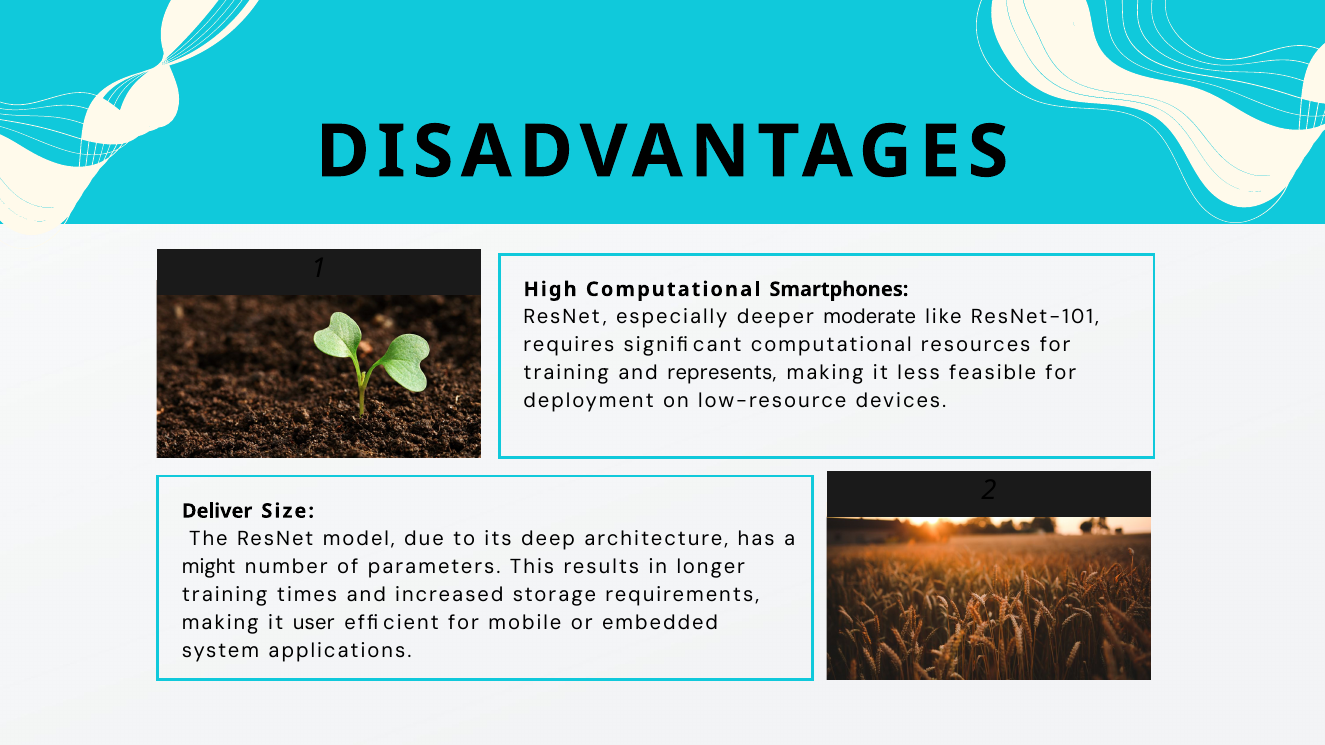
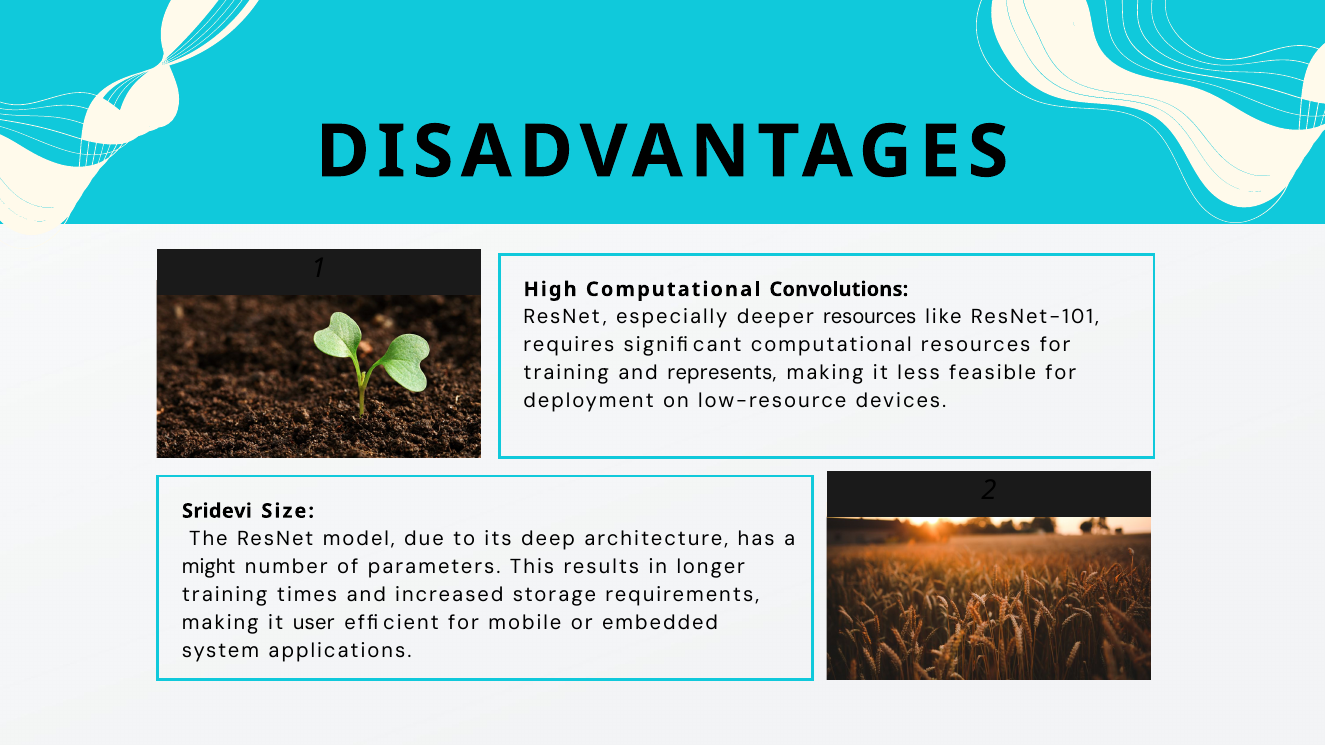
Smartphones: Smartphones -> Convolutions
deeper moderate: moderate -> resources
Deliver: Deliver -> Sridevi
